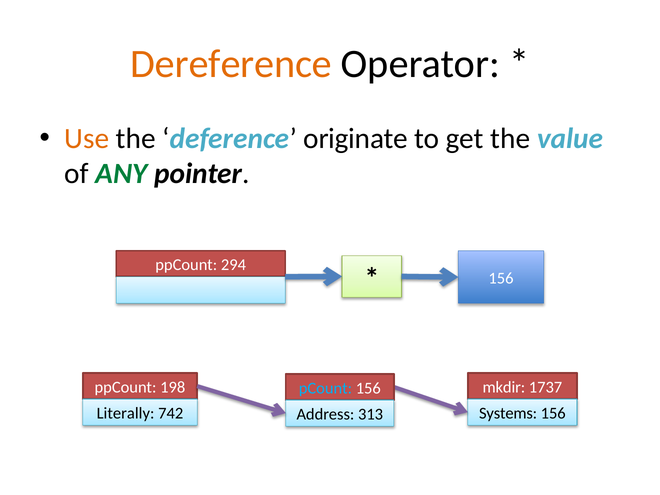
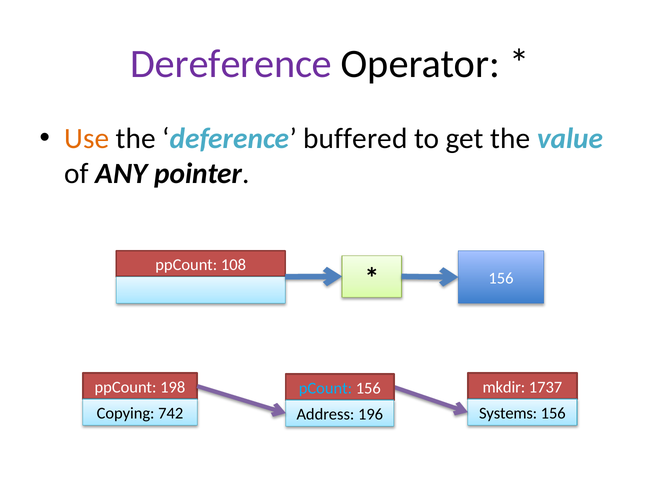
Dereference colour: orange -> purple
originate: originate -> buffered
ANY colour: green -> black
294: 294 -> 108
Literally: Literally -> Copying
313: 313 -> 196
